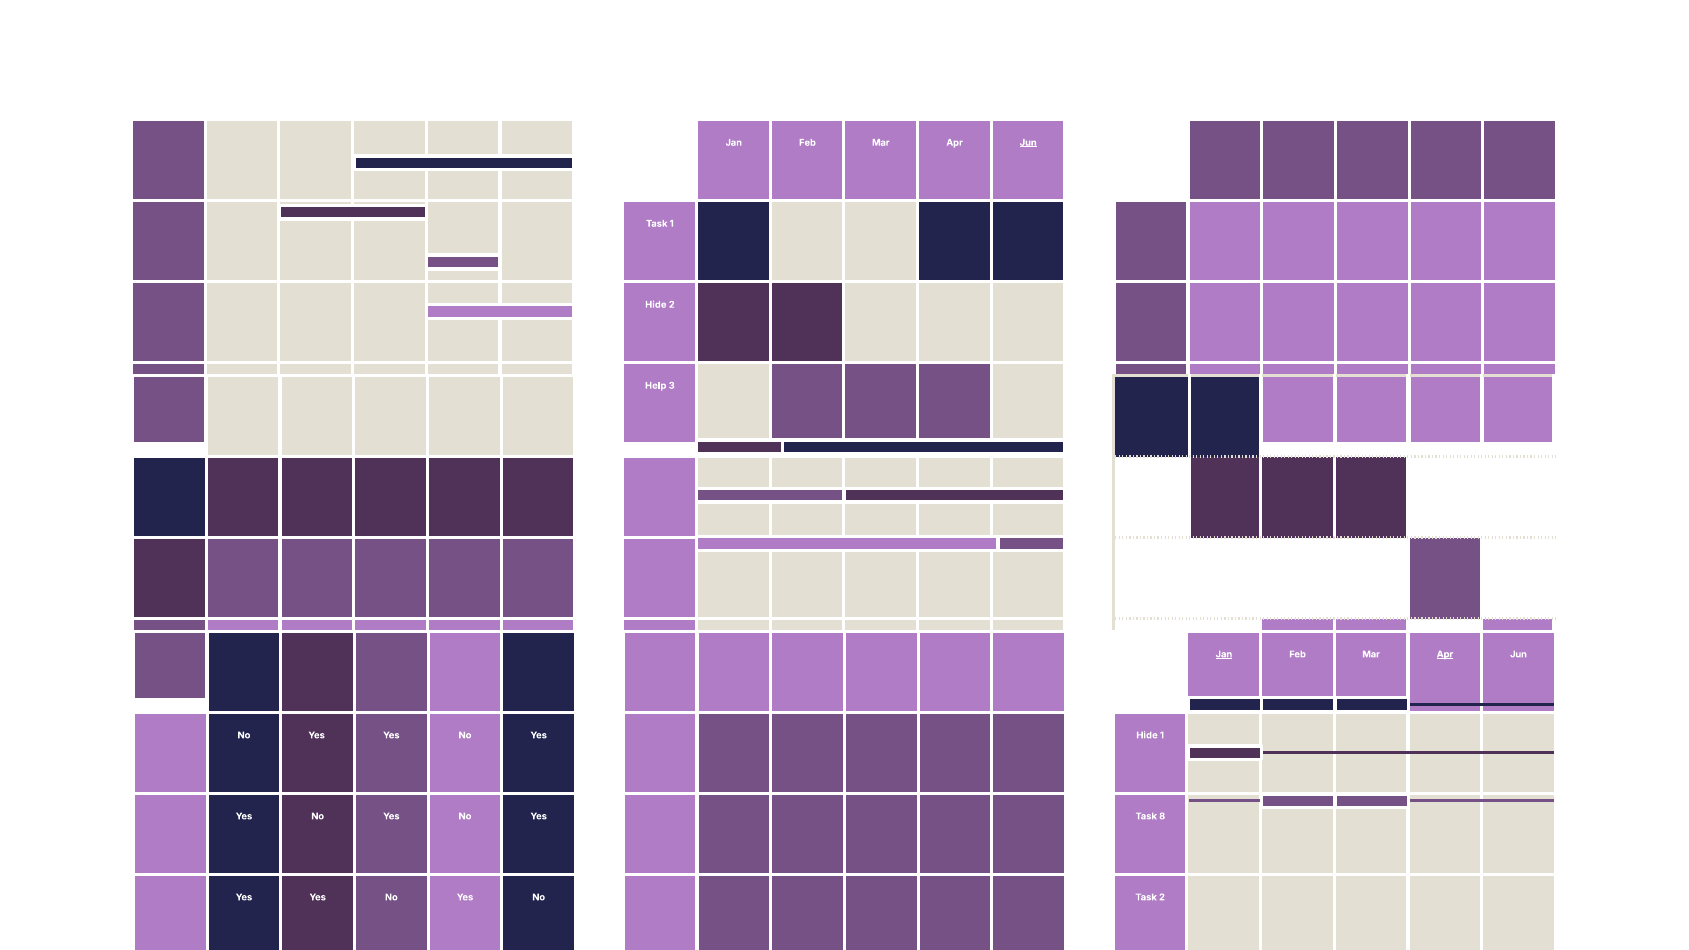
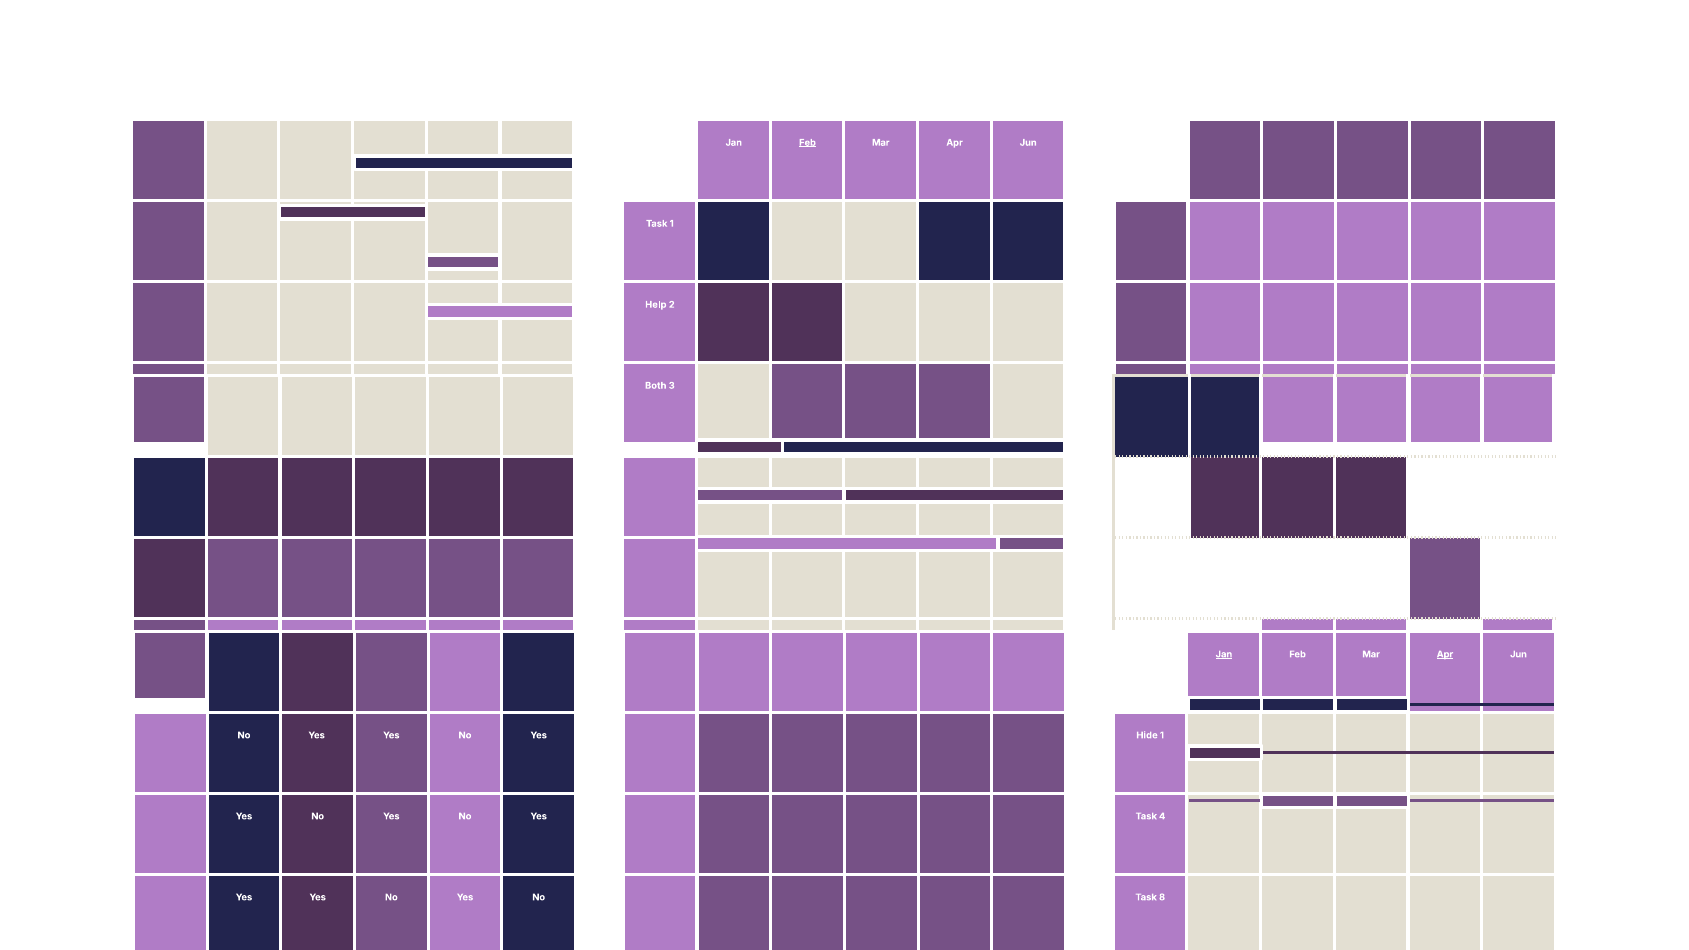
Feb at (808, 143) underline: none -> present
Jun at (1028, 143) underline: present -> none
Hide at (656, 305): Hide -> Help
Help: Help -> Both
8: 8 -> 4
Task 2: 2 -> 8
